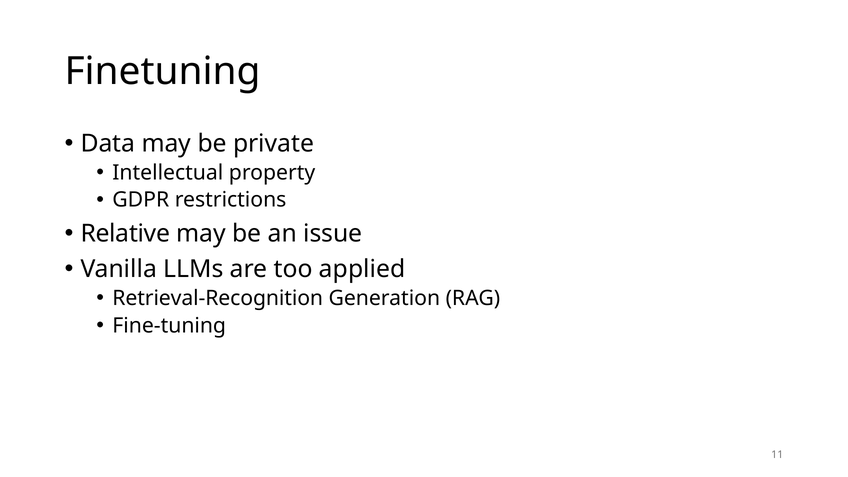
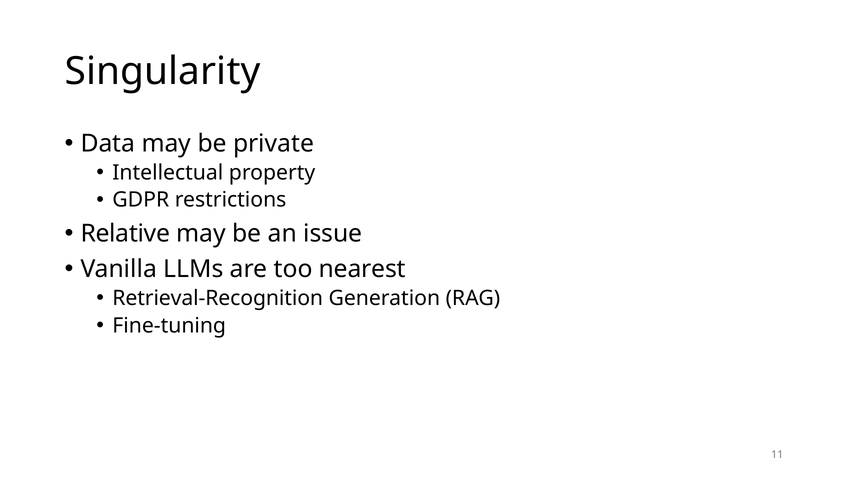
Finetuning: Finetuning -> Singularity
applied: applied -> nearest
